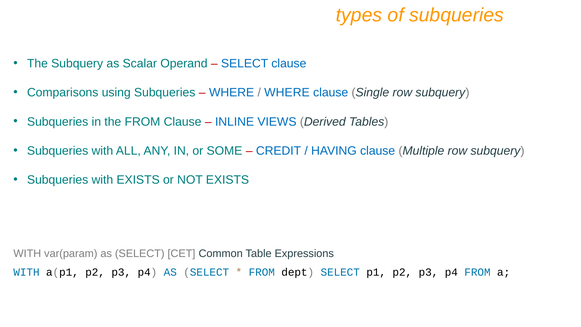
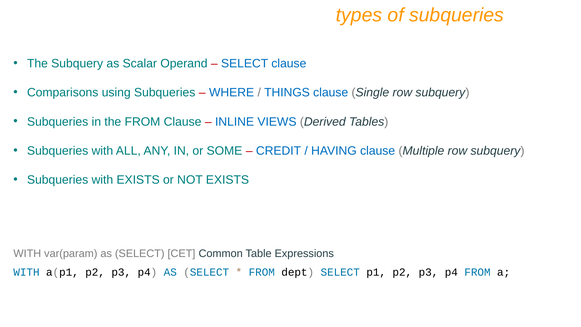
WHERE at (287, 93): WHERE -> THINGS
